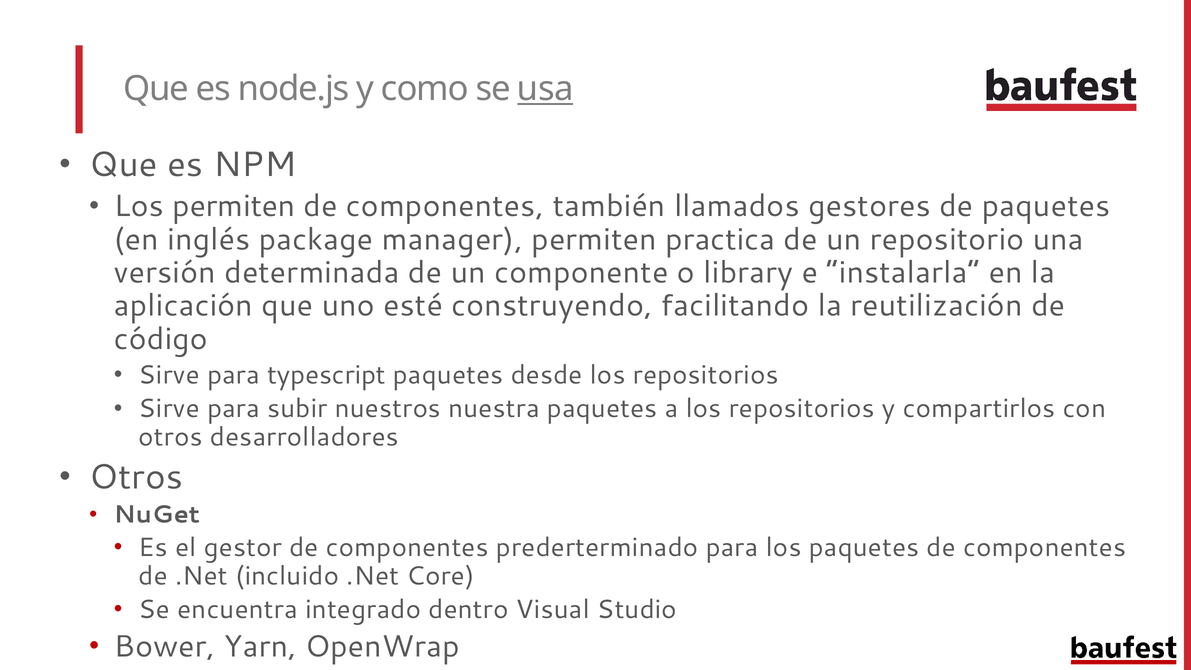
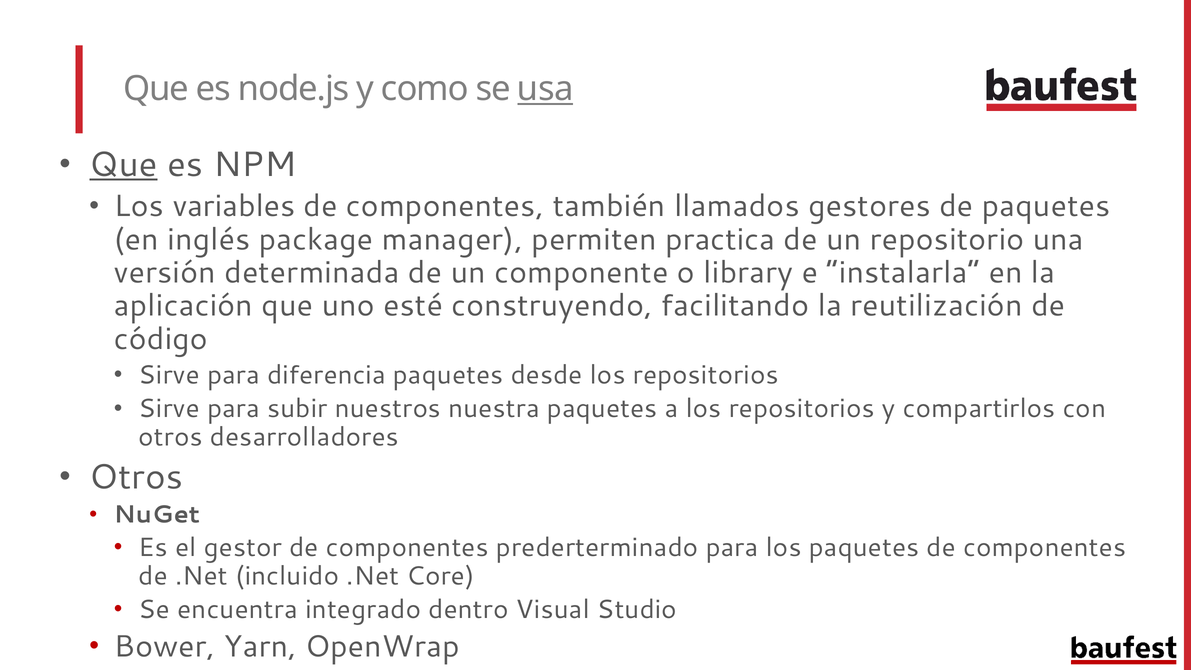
Que at (123, 165) underline: none -> present
Los permiten: permiten -> variables
typescript: typescript -> diferencia
